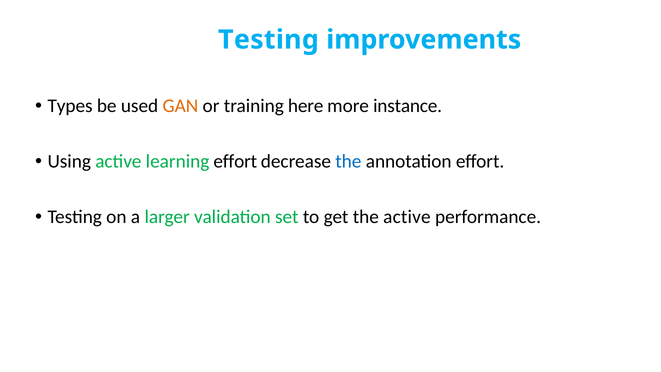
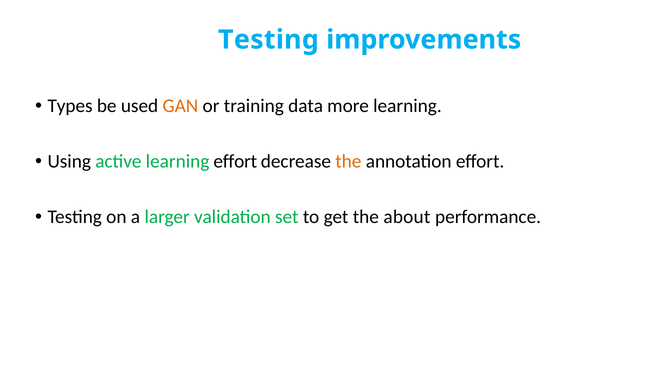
here: here -> data
more instance: instance -> learning
the at (348, 161) colour: blue -> orange
the active: active -> about
